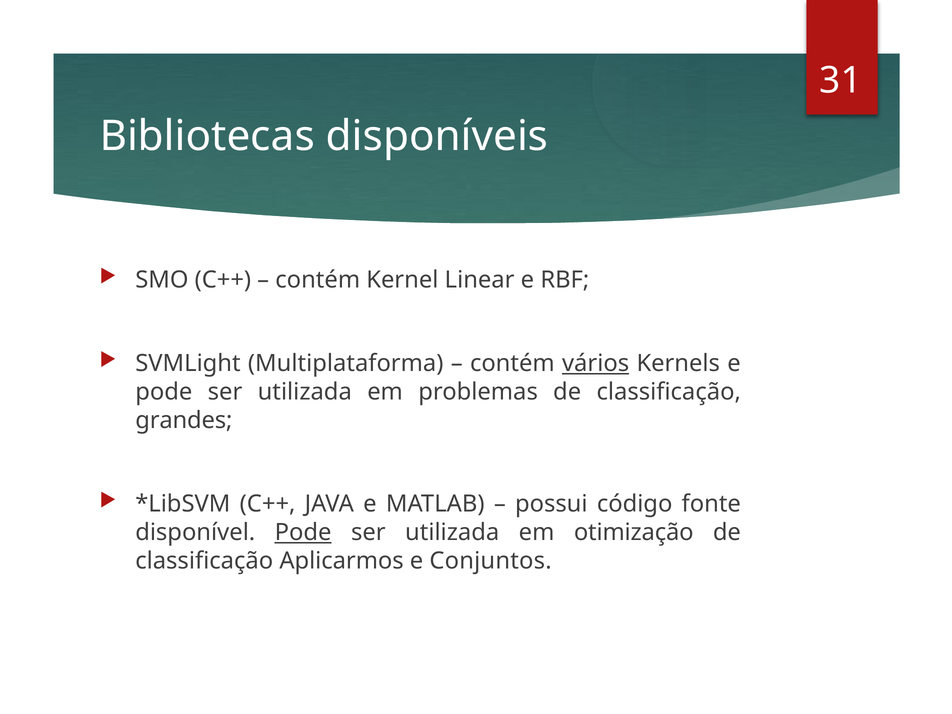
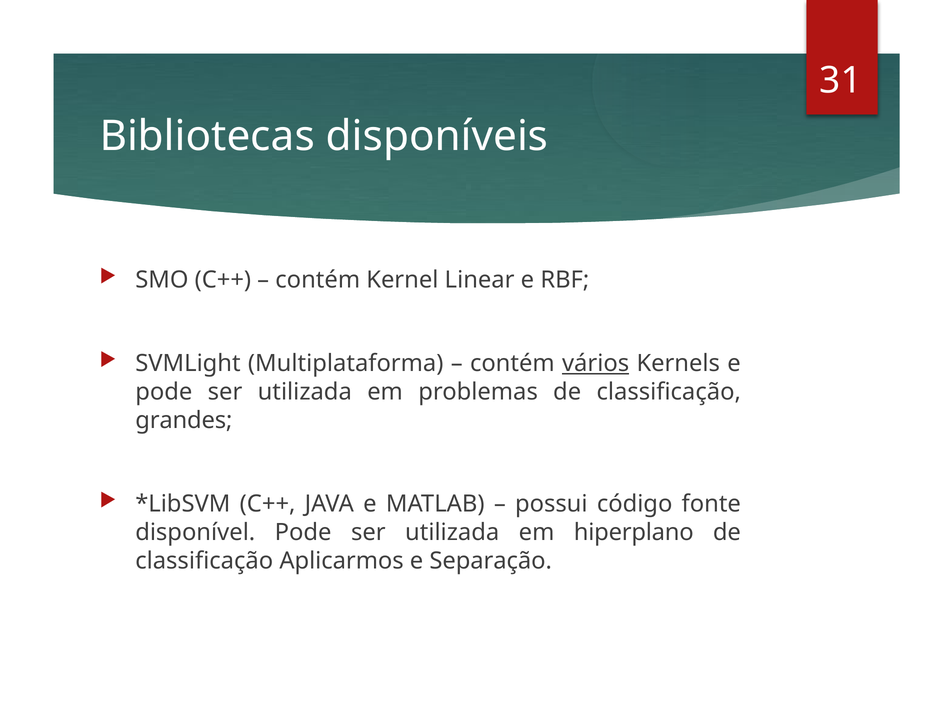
Pode at (303, 533) underline: present -> none
otimização: otimização -> hiperplano
Conjuntos: Conjuntos -> Separação
